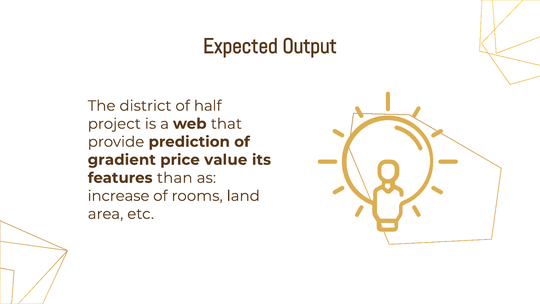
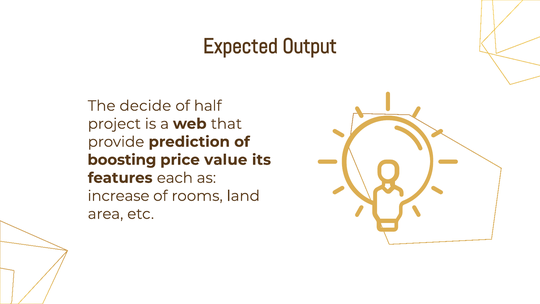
district: district -> decide
gradient: gradient -> boosting
than: than -> each
